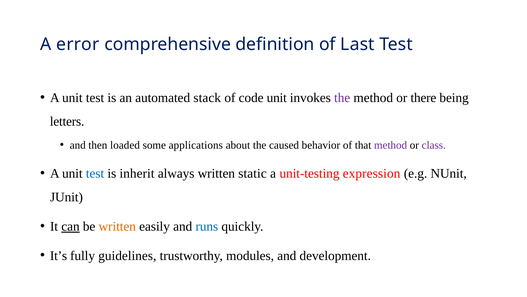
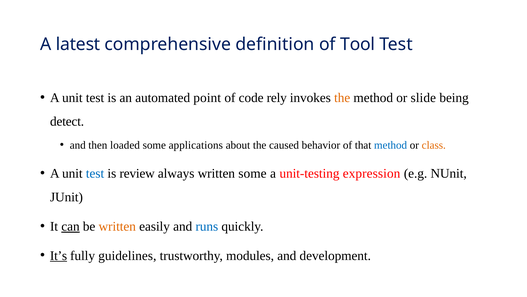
error: error -> latest
Last: Last -> Tool
stack: stack -> point
code unit: unit -> rely
the at (342, 98) colour: purple -> orange
there: there -> slide
letters: letters -> detect
method at (391, 145) colour: purple -> blue
class colour: purple -> orange
inherit: inherit -> review
written static: static -> some
It’s underline: none -> present
